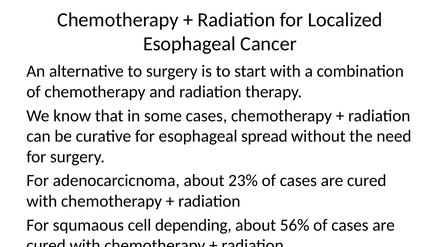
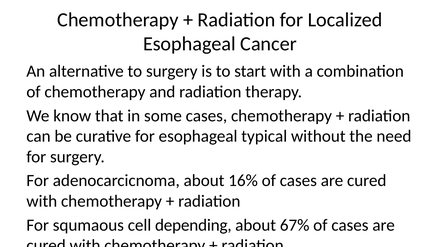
spread: spread -> typical
23%: 23% -> 16%
56%: 56% -> 67%
